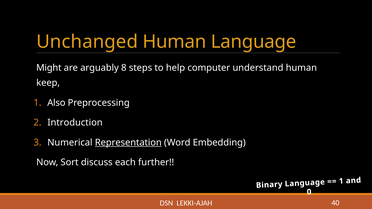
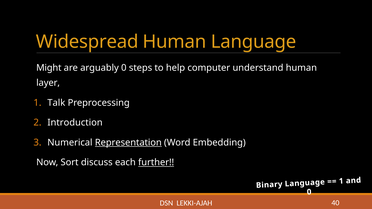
Unchanged: Unchanged -> Widespread
arguably 8: 8 -> 0
keep: keep -> layer
Also: Also -> Talk
further underline: none -> present
